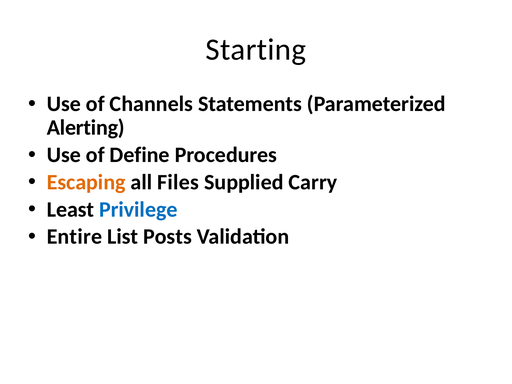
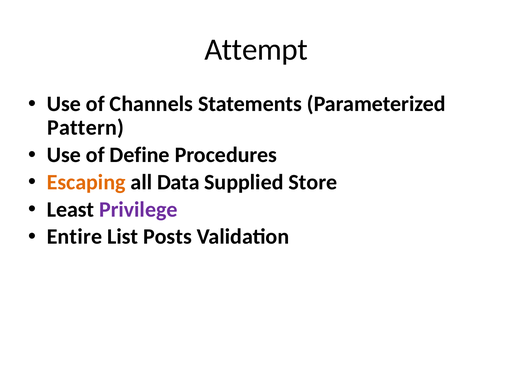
Starting: Starting -> Attempt
Alerting: Alerting -> Pattern
Files: Files -> Data
Carry: Carry -> Store
Privilege colour: blue -> purple
